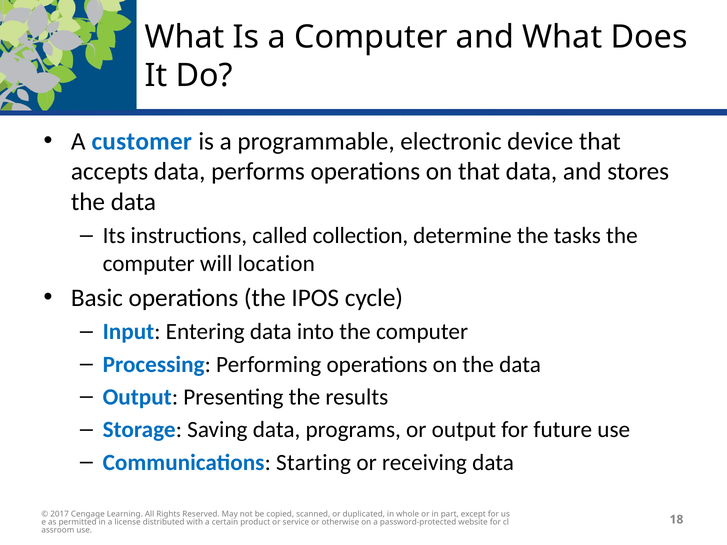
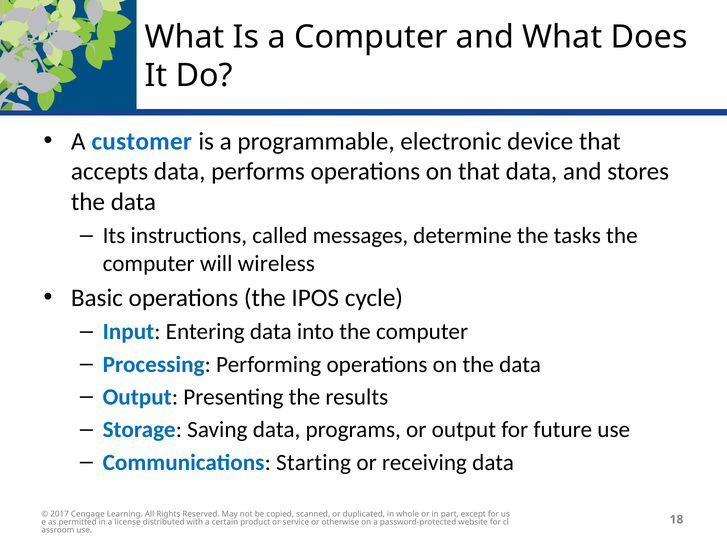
collection: collection -> messages
location: location -> wireless
